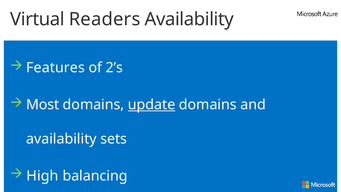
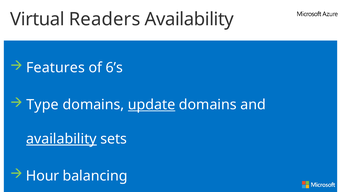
2’s: 2’s -> 6’s
Most: Most -> Type
availability at (61, 139) underline: none -> present
High: High -> Hour
